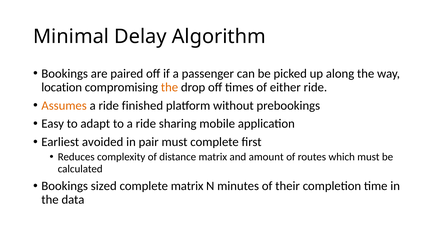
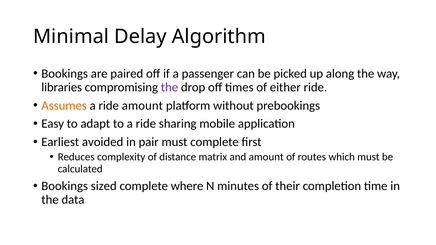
location: location -> libraries
the at (169, 87) colour: orange -> purple
ride finished: finished -> amount
complete matrix: matrix -> where
